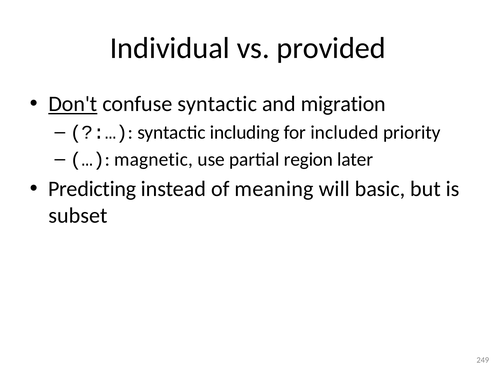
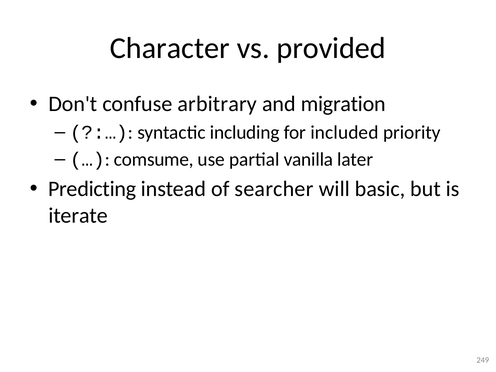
Individual: Individual -> Character
Don't underline: present -> none
confuse syntactic: syntactic -> arbitrary
magnetic: magnetic -> comsume
region: region -> vanilla
meaning: meaning -> searcher
subset: subset -> iterate
